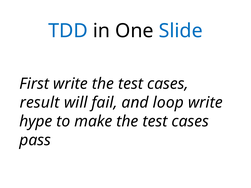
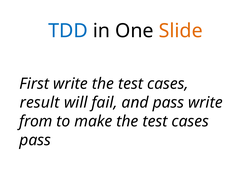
Slide colour: blue -> orange
and loop: loop -> pass
hype: hype -> from
